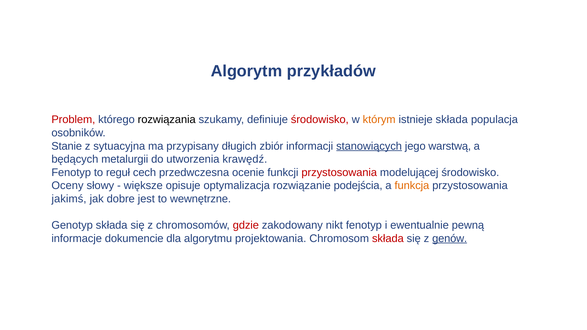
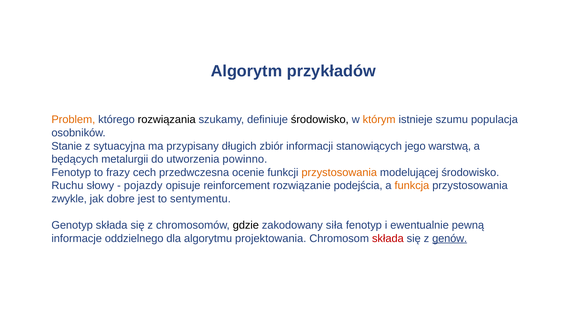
Problem colour: red -> orange
środowisko at (320, 120) colour: red -> black
istnieje składa: składa -> szumu
stanowiących underline: present -> none
krawędź: krawędź -> powinno
reguł: reguł -> frazy
przystosowania at (339, 173) colour: red -> orange
Oceny: Oceny -> Ruchu
większe: większe -> pojazdy
optymalizacja: optymalizacja -> reinforcement
jakimś: jakimś -> zwykle
wewnętrzne: wewnętrzne -> sentymentu
gdzie colour: red -> black
nikt: nikt -> siła
dokumencie: dokumencie -> oddzielnego
